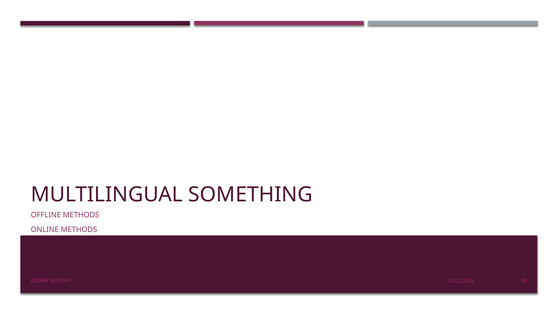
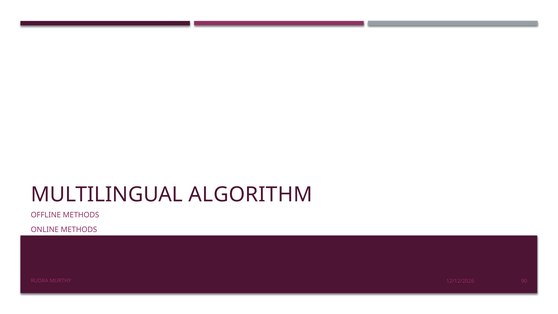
SOMETHING: SOMETHING -> ALGORITHM
